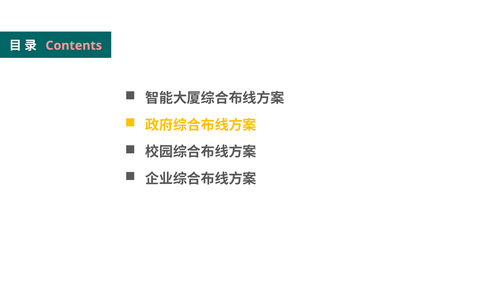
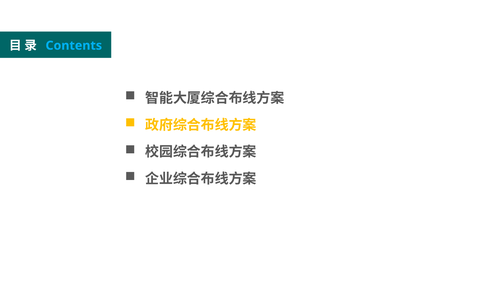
Contents colour: pink -> light blue
